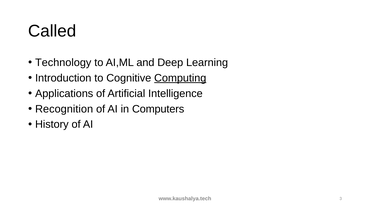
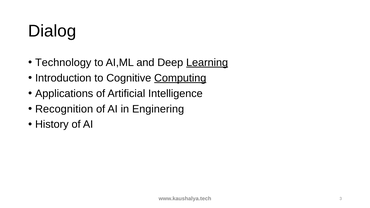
Called: Called -> Dialog
Learning underline: none -> present
Computers: Computers -> Enginering
